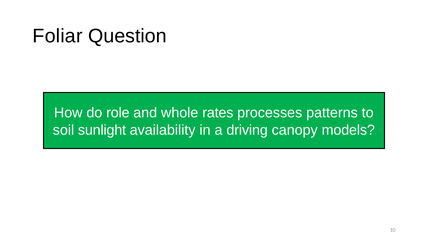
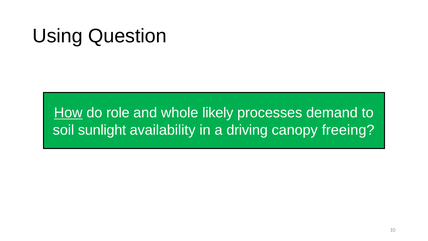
Foliar: Foliar -> Using
How underline: none -> present
rates: rates -> likely
patterns: patterns -> demand
models: models -> freeing
